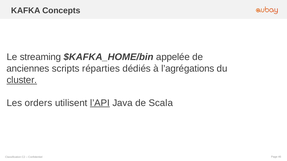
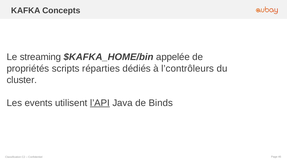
anciennes: anciennes -> propriétés
l’agrégations: l’agrégations -> l’contrôleurs
cluster underline: present -> none
orders: orders -> events
Scala: Scala -> Binds
